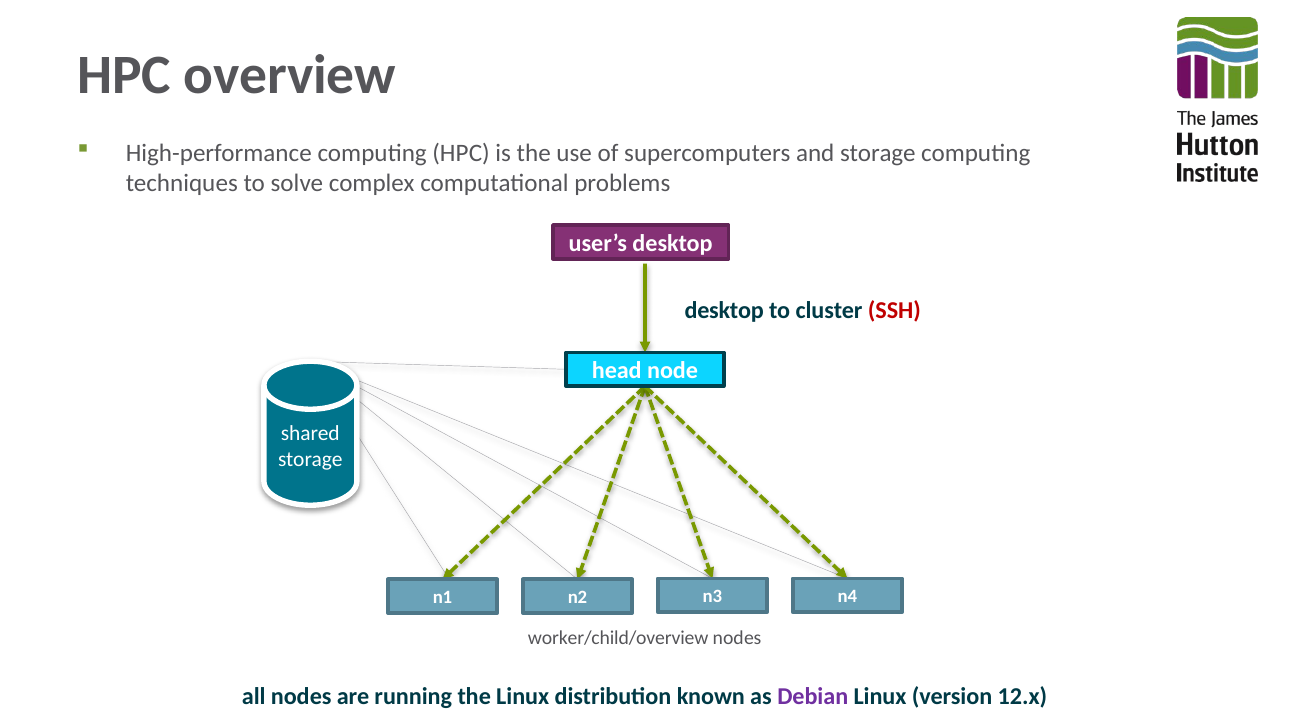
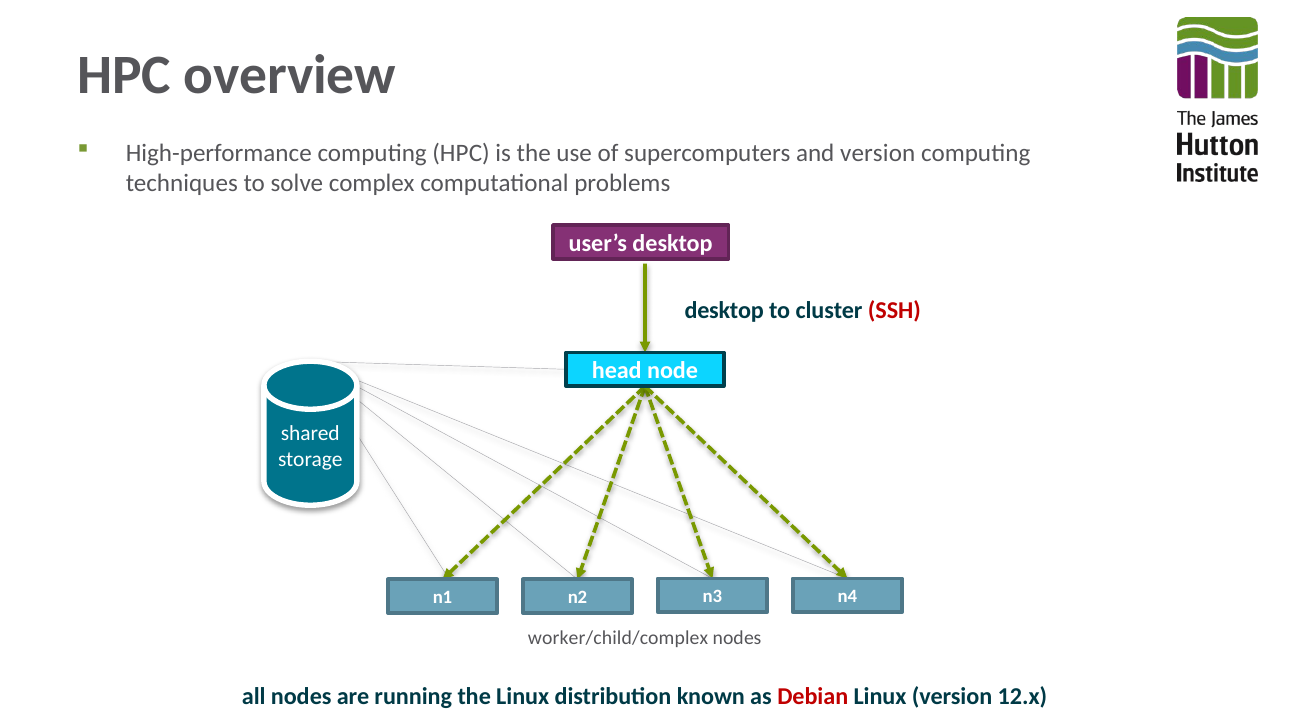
and storage: storage -> version
worker/child/overview: worker/child/overview -> worker/child/complex
Debian colour: purple -> red
